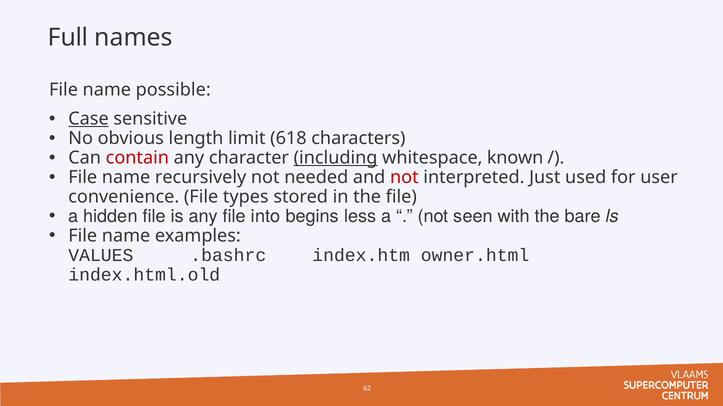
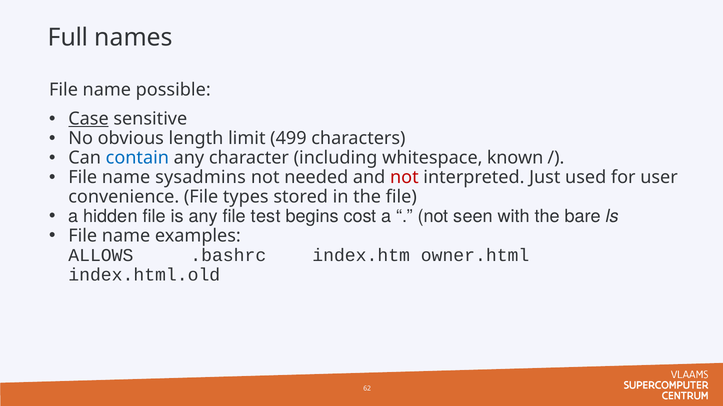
618: 618 -> 499
contain colour: red -> blue
including underline: present -> none
recursively: recursively -> sysadmins
into: into -> test
less: less -> cost
VALUES: VALUES -> ALLOWS
